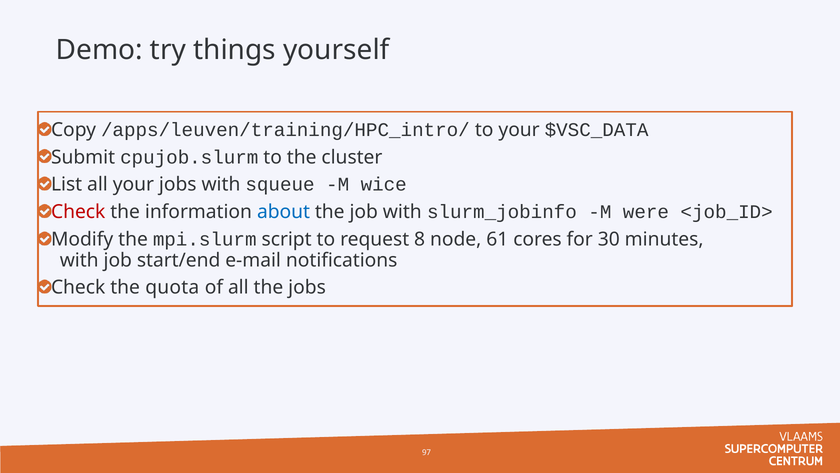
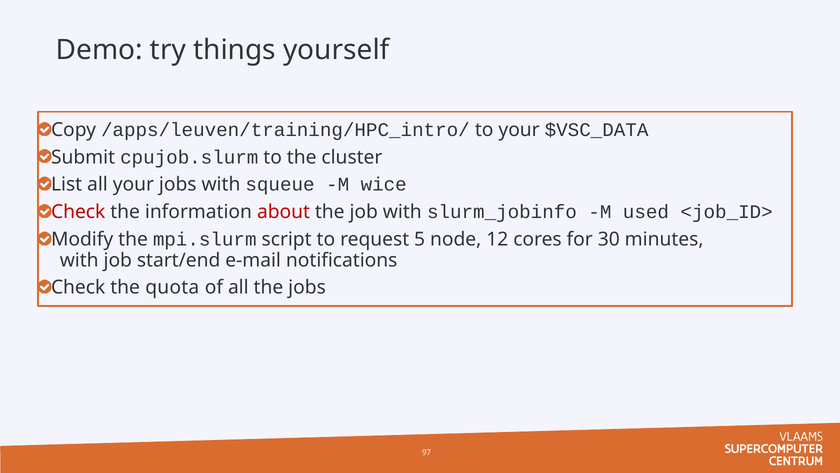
about colour: blue -> red
were: were -> used
8: 8 -> 5
61: 61 -> 12
